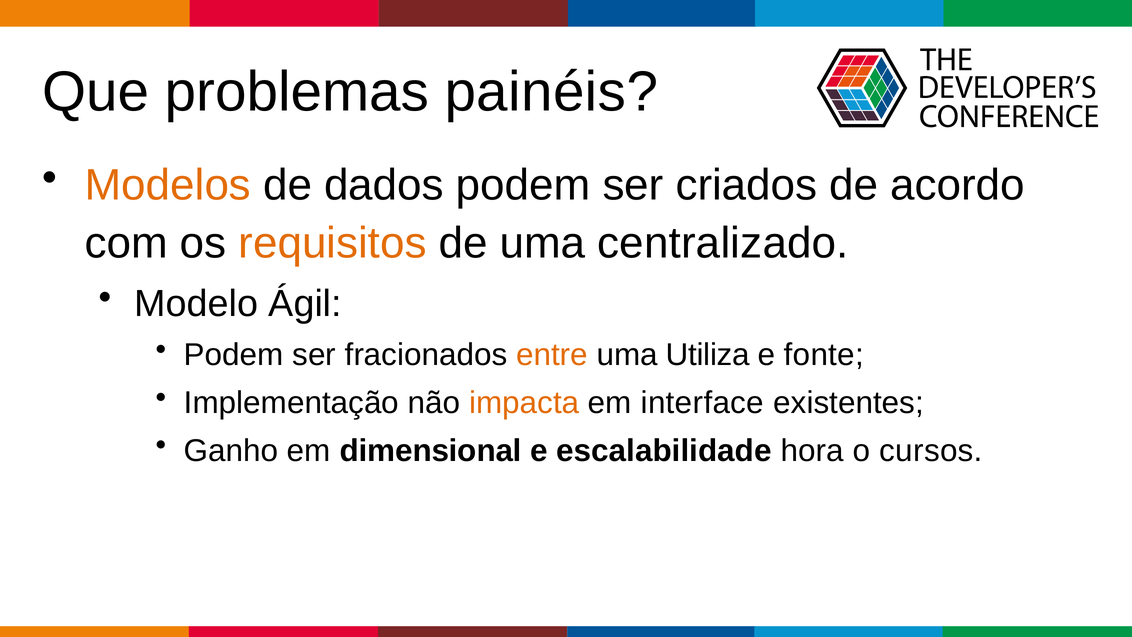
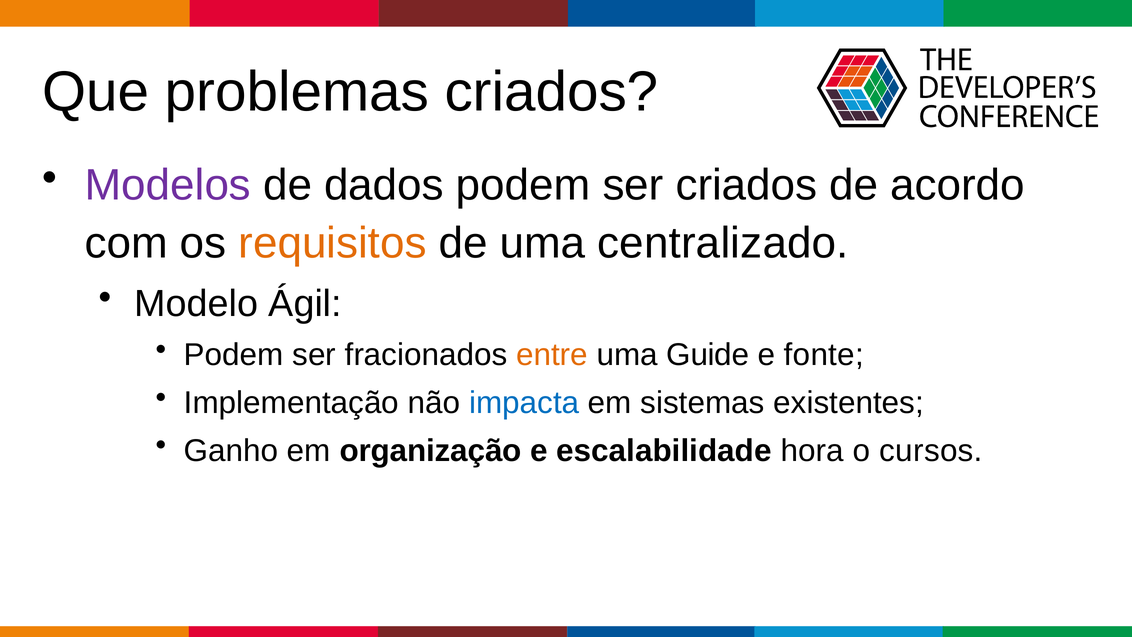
problemas painéis: painéis -> criados
Modelos colour: orange -> purple
Utiliza: Utiliza -> Guide
impacta colour: orange -> blue
interface: interface -> sistemas
dimensional: dimensional -> organização
